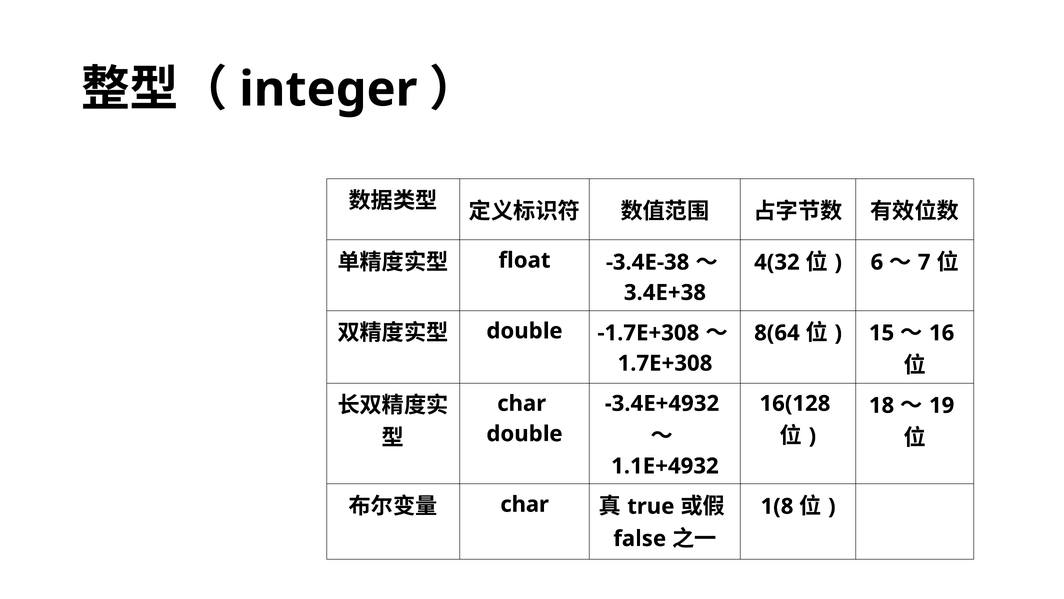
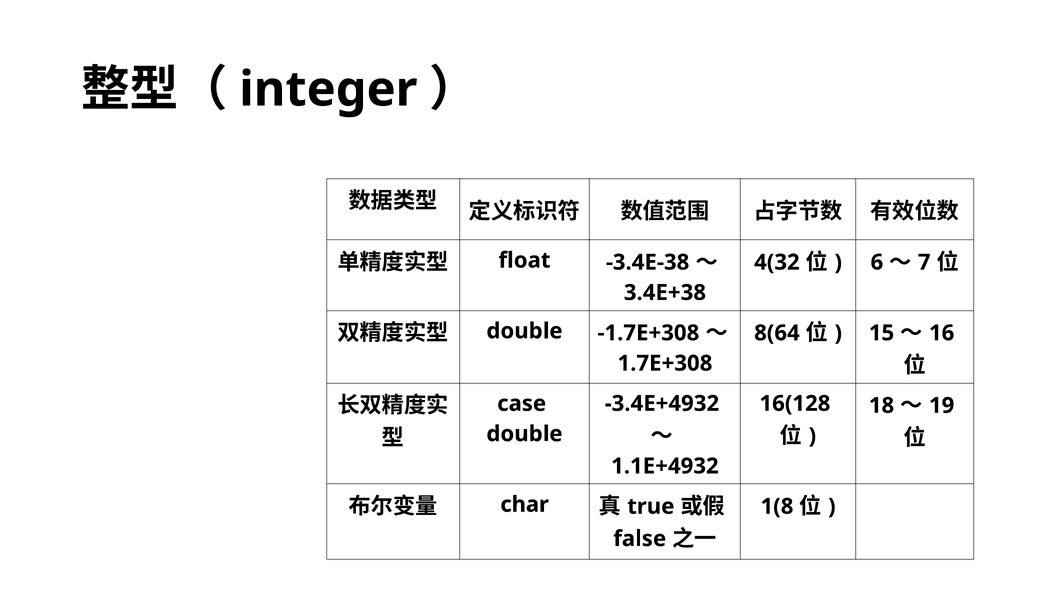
char at (522, 403): char -> case
